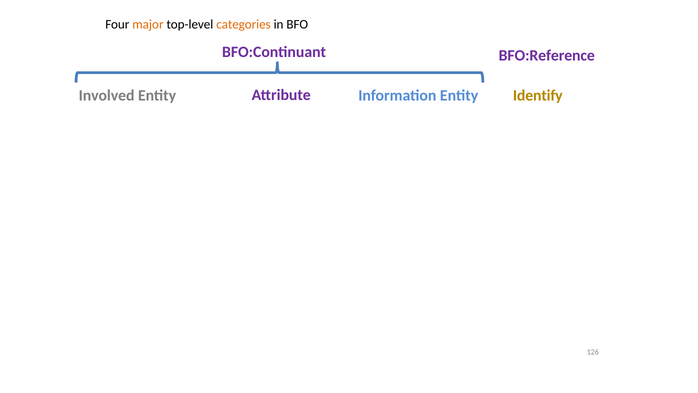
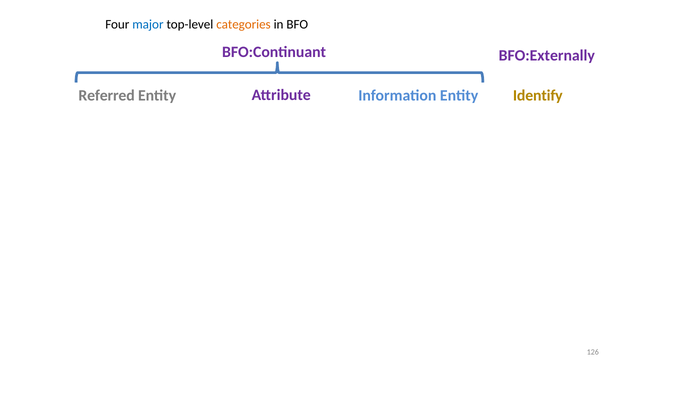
major colour: orange -> blue
BFO:Reference: BFO:Reference -> BFO:Externally
Involved: Involved -> Referred
